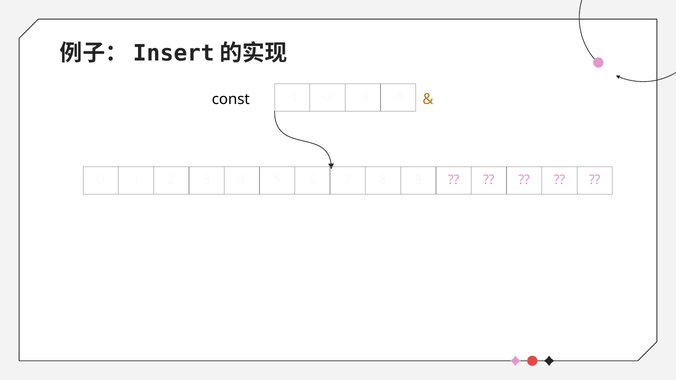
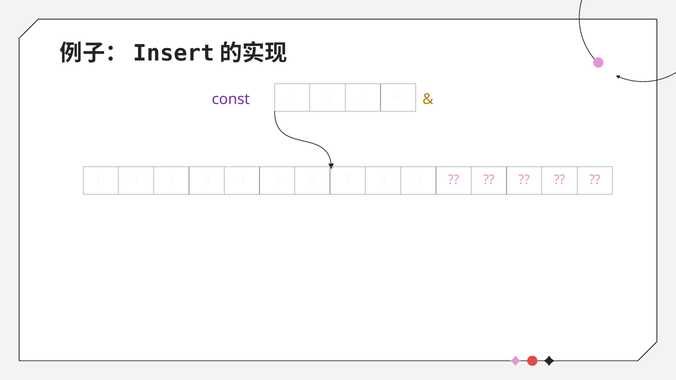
const colour: black -> purple
